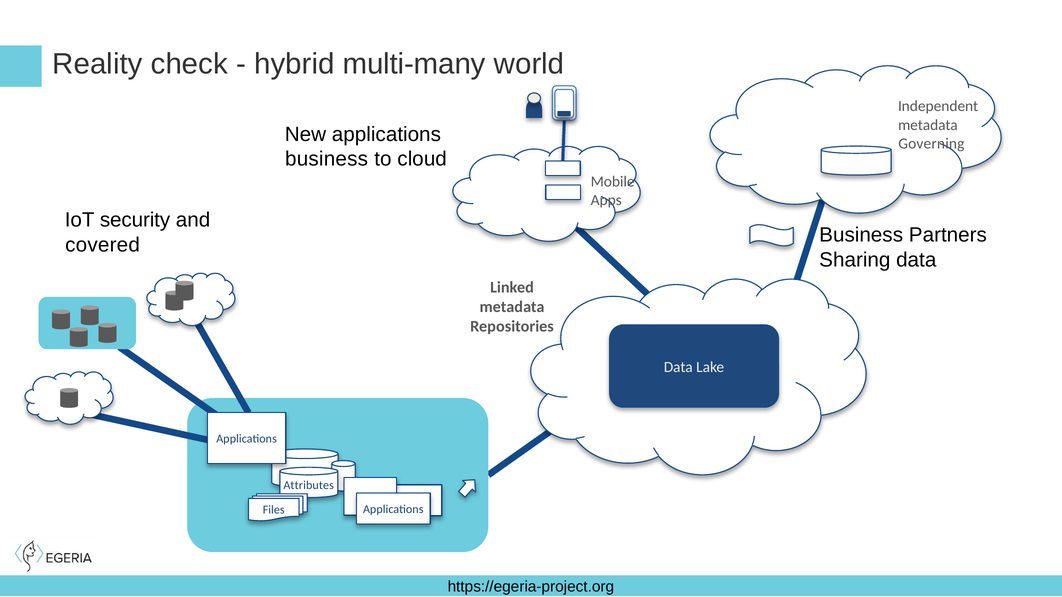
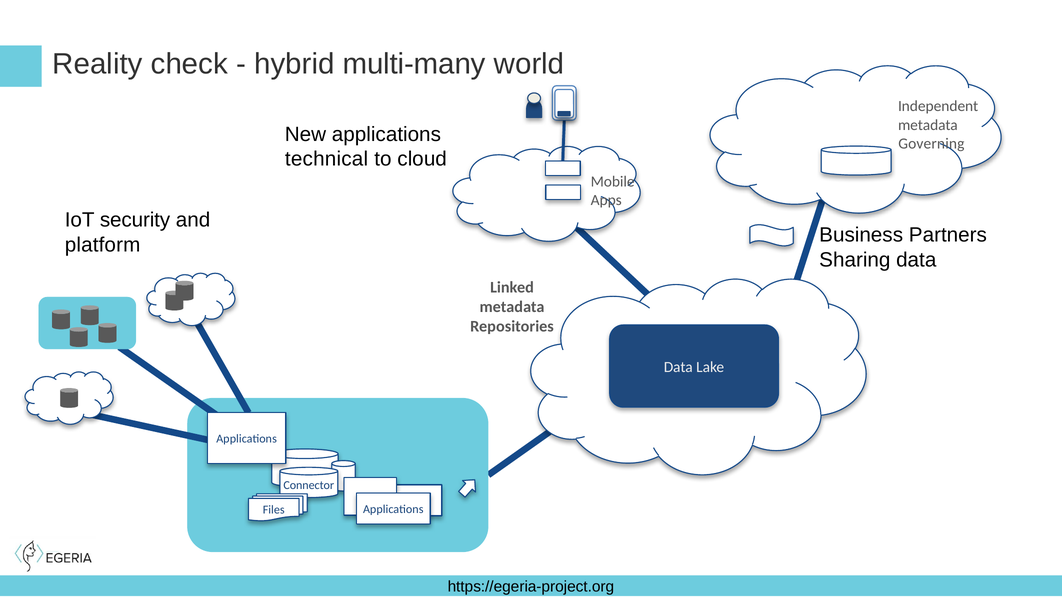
business at (327, 159): business -> technical
covered: covered -> platform
Attributes: Attributes -> Connector
